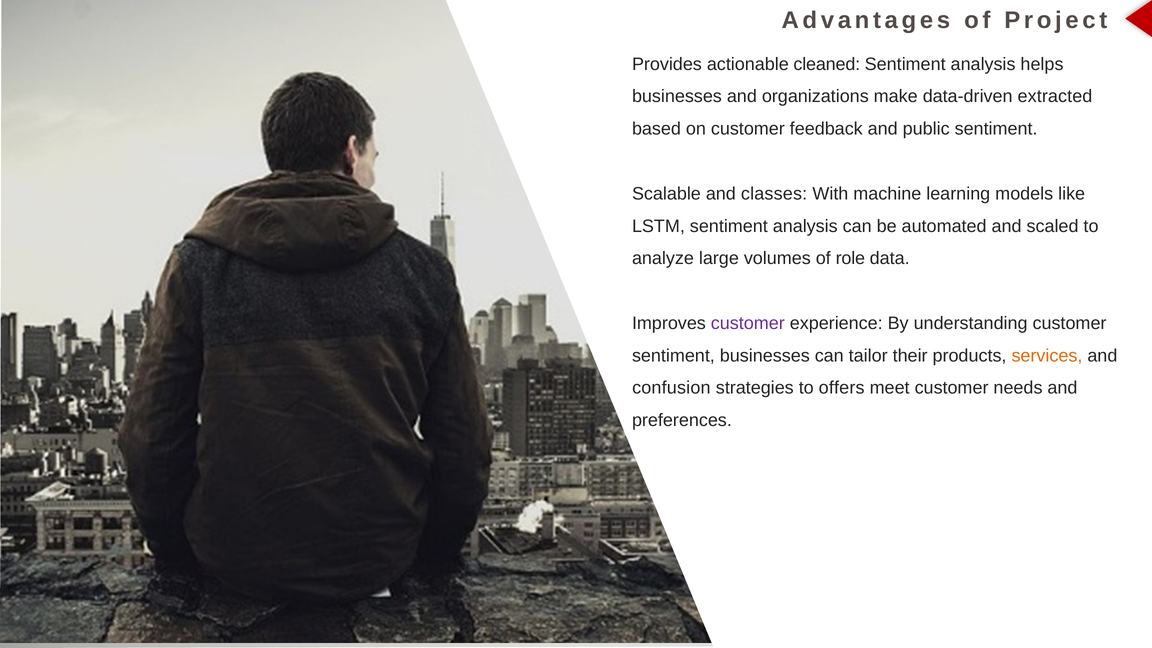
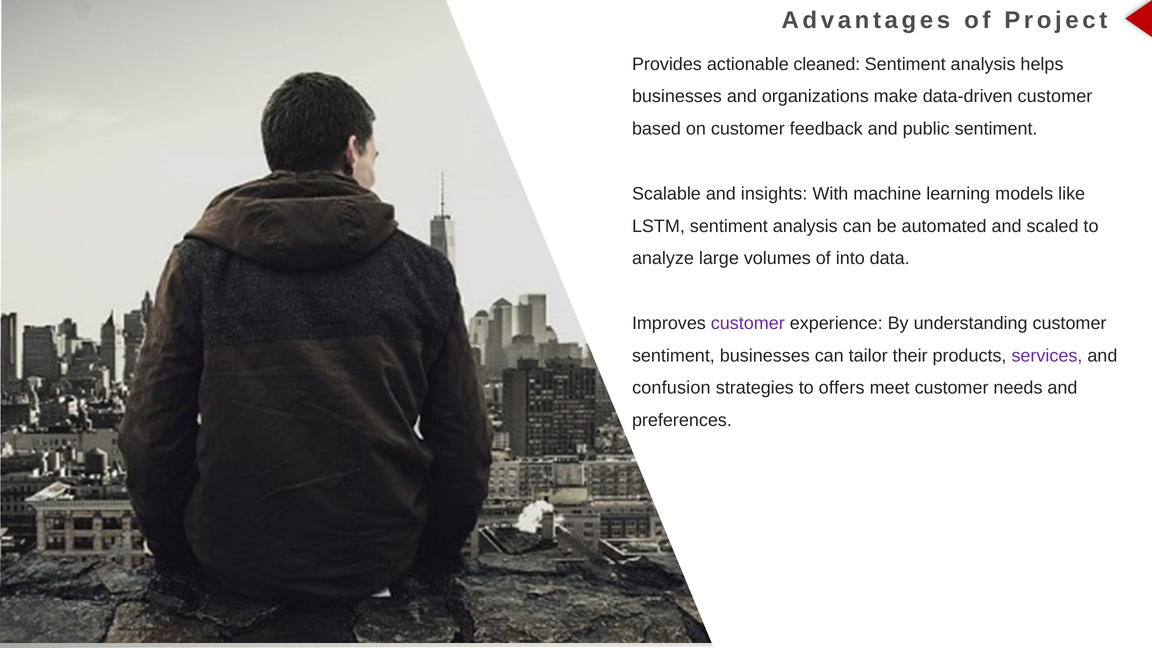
data-driven extracted: extracted -> customer
classes: classes -> insights
role: role -> into
services colour: orange -> purple
